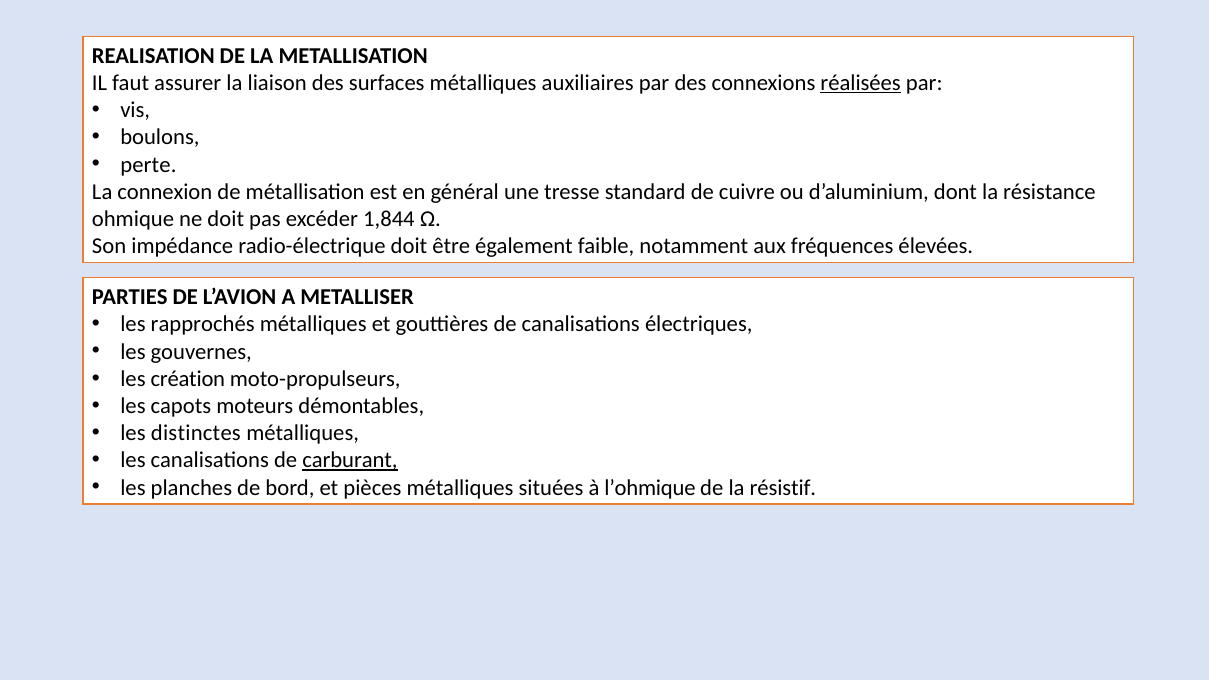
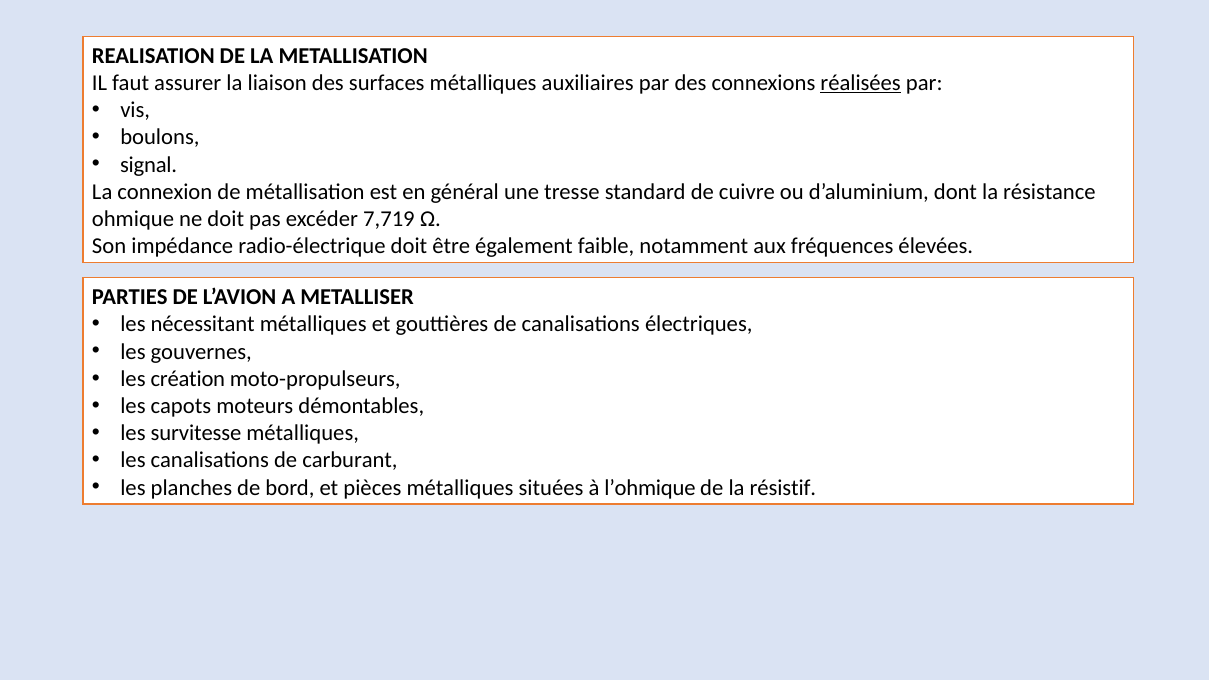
perte: perte -> signal
1,844: 1,844 -> 7,719
rapprochés: rapprochés -> nécessitant
distinctes: distinctes -> survitesse
carburant underline: present -> none
